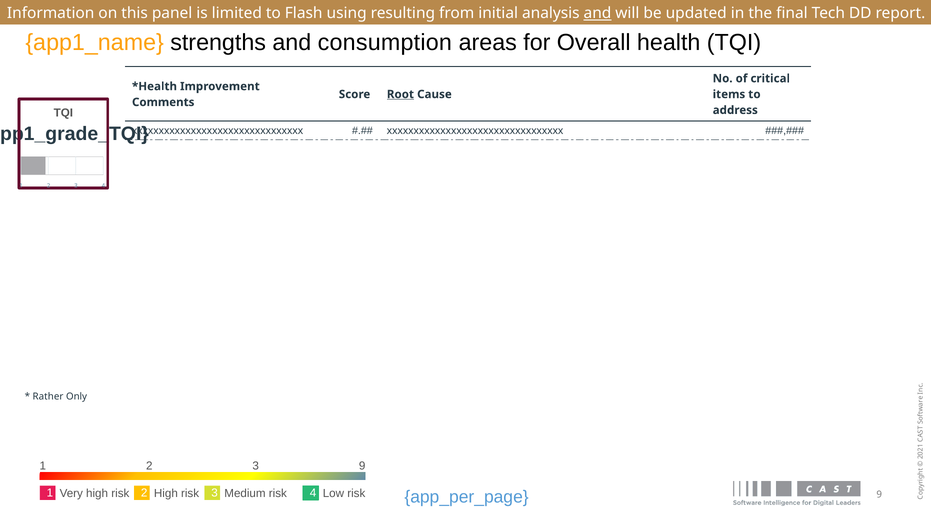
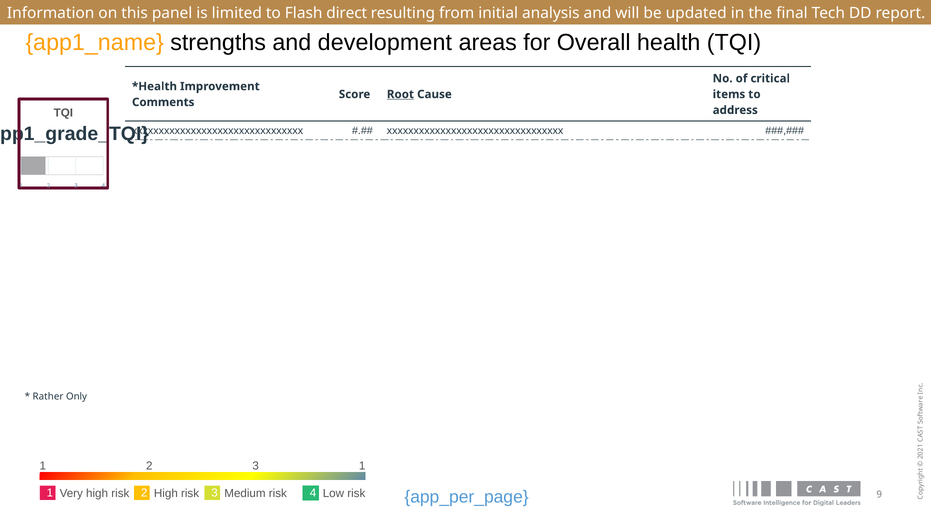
using: using -> direct
and at (597, 13) underline: present -> none
consumption: consumption -> development
1 9: 9 -> 1
